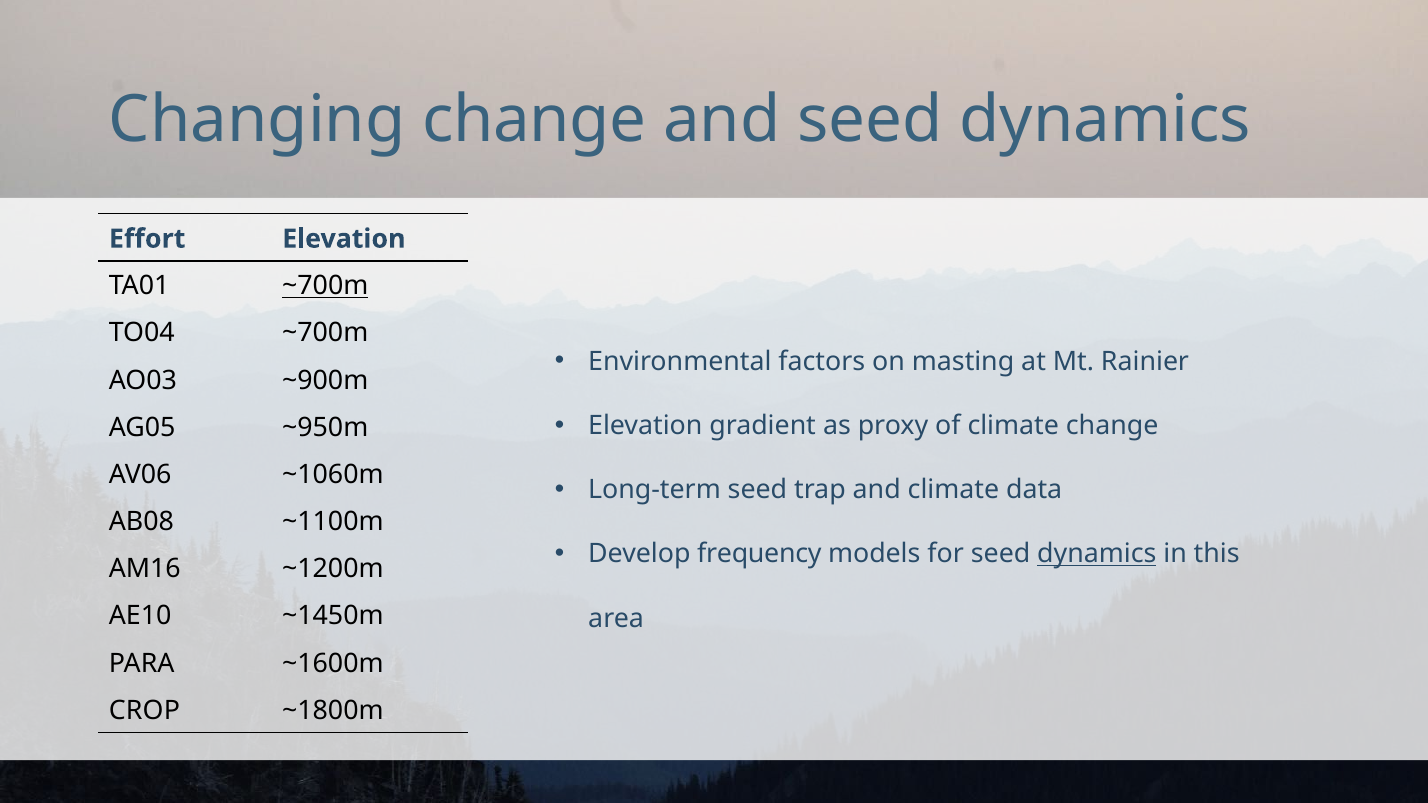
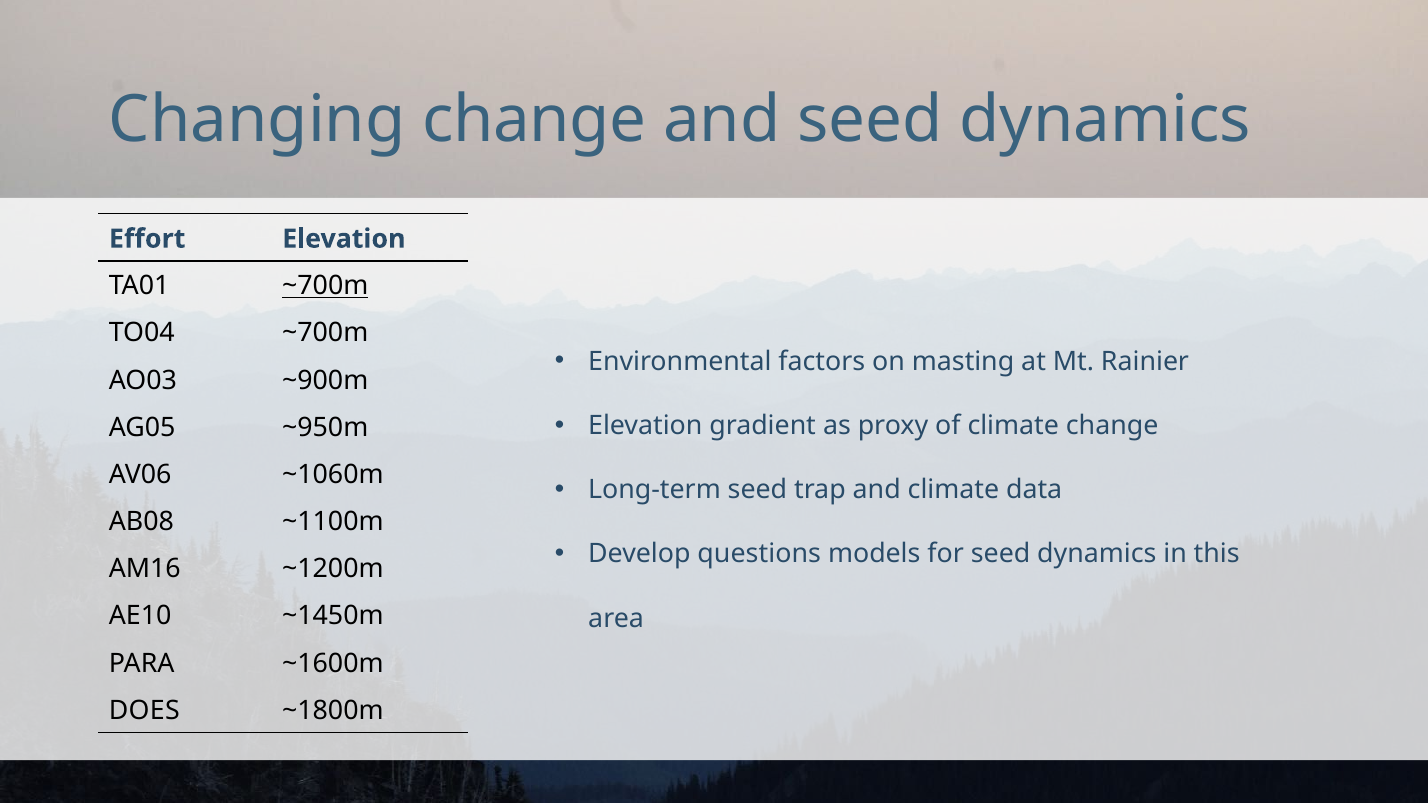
frequency: frequency -> questions
dynamics at (1097, 554) underline: present -> none
CROP: CROP -> DOES
